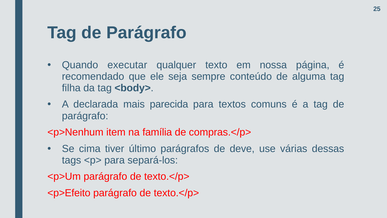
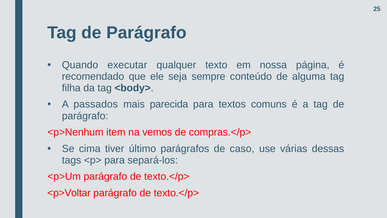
declarada: declarada -> passados
família: família -> vemos
deve: deve -> caso
<p>Efeito: <p>Efeito -> <p>Voltar
